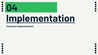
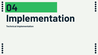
Implementation at (41, 19) underline: present -> none
